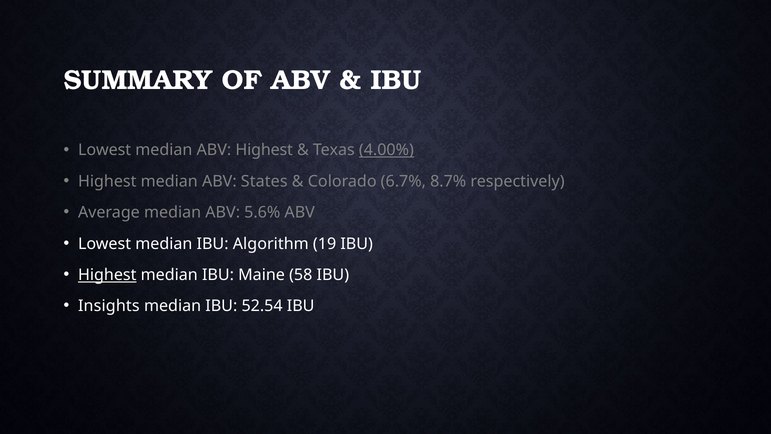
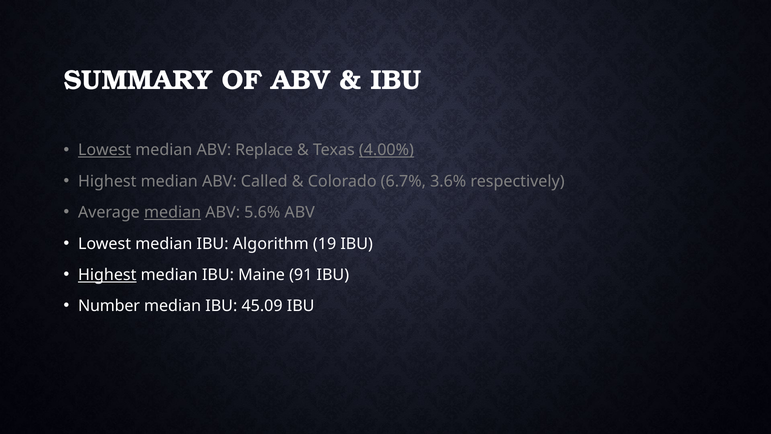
Lowest at (105, 150) underline: none -> present
ABV Highest: Highest -> Replace
States: States -> Called
8.7%: 8.7% -> 3.6%
median at (173, 212) underline: none -> present
58: 58 -> 91
Insights: Insights -> Number
52.54: 52.54 -> 45.09
